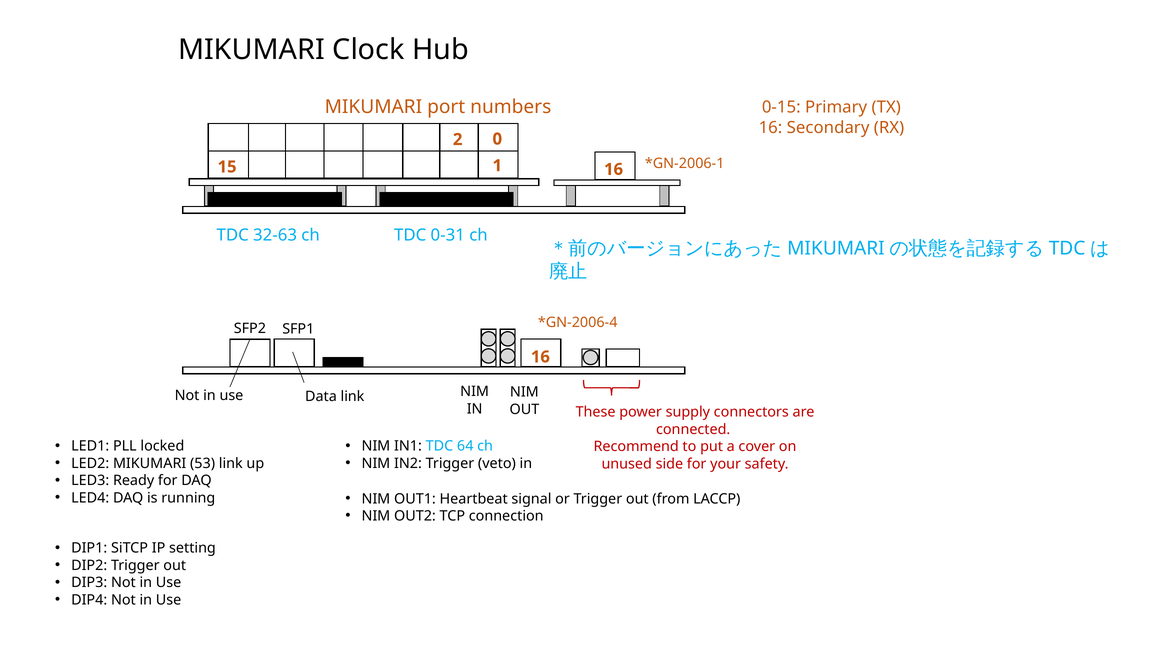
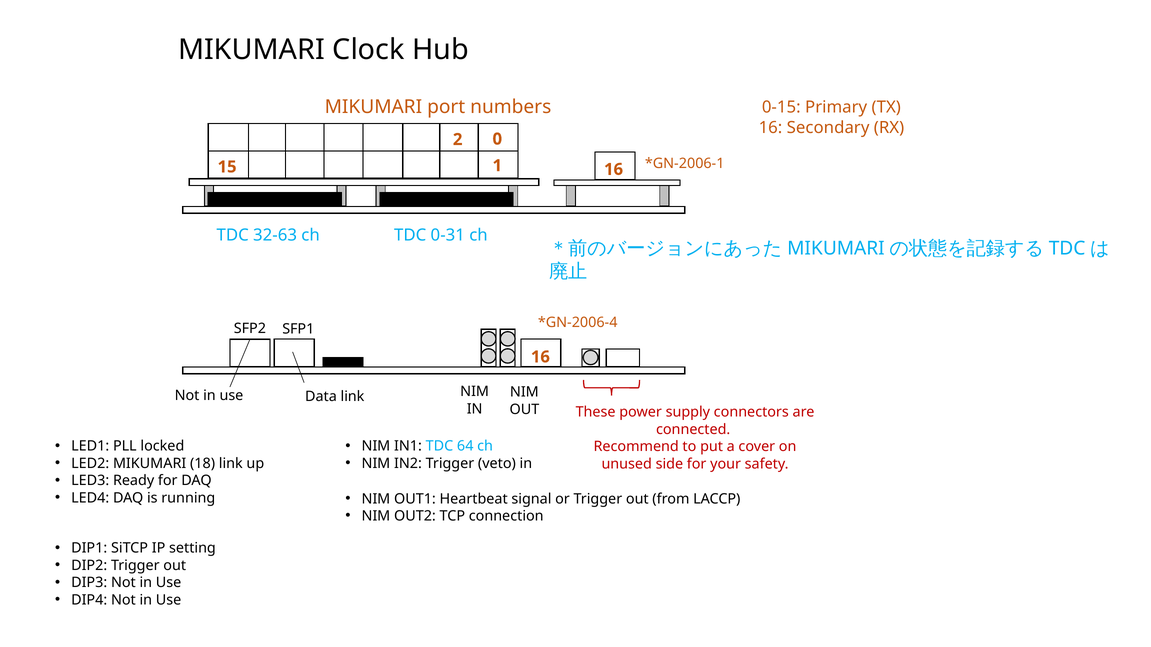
53: 53 -> 18
